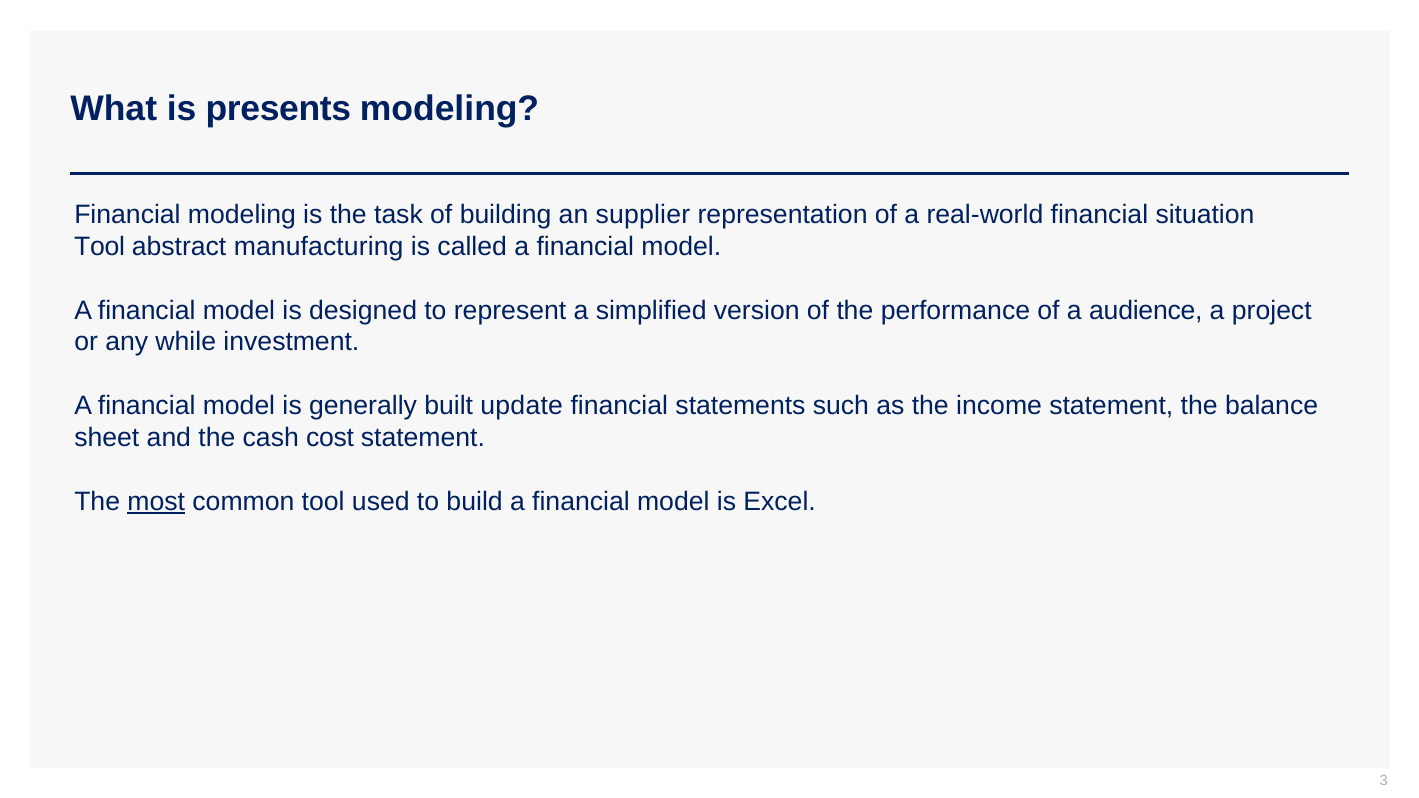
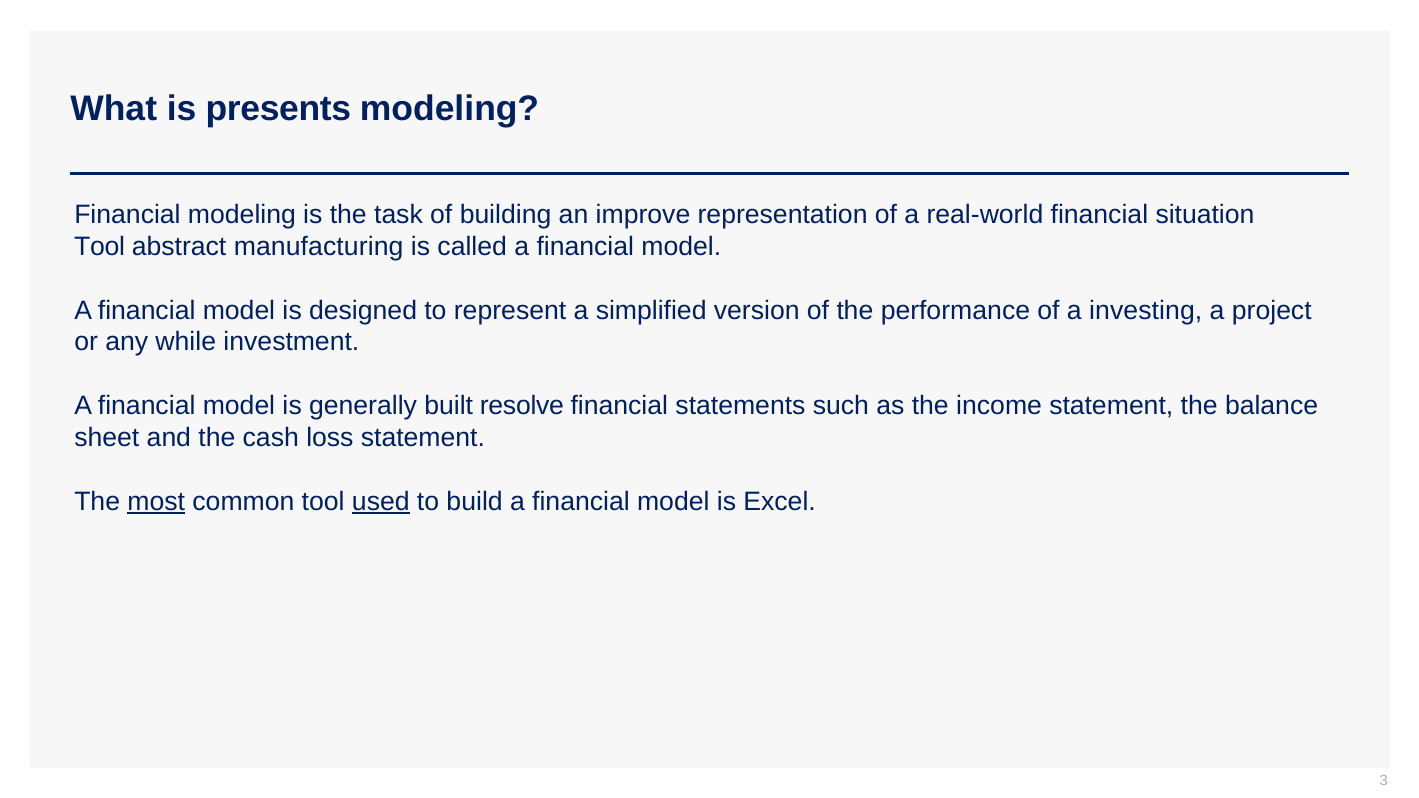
supplier: supplier -> improve
audience: audience -> investing
update: update -> resolve
cost: cost -> loss
used underline: none -> present
